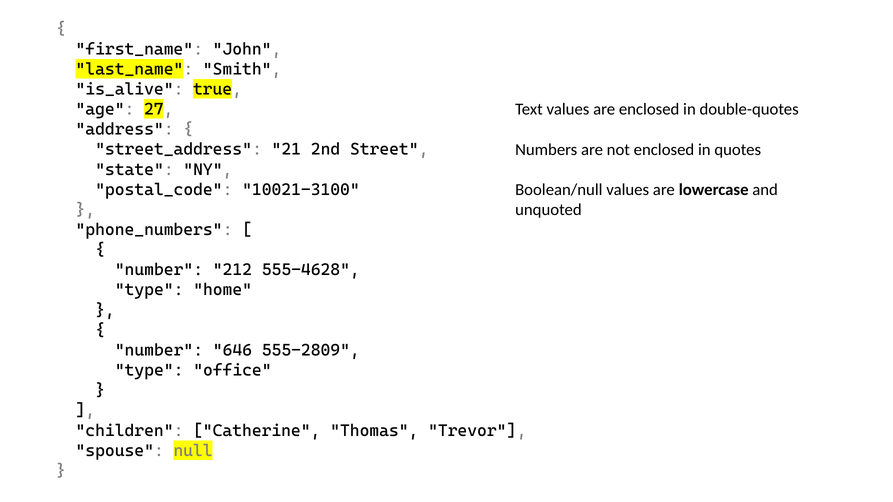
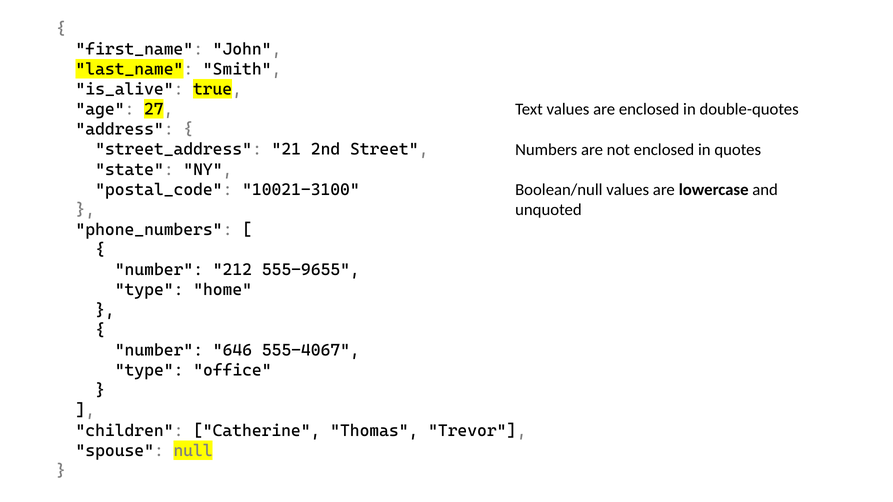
555-4628: 555-4628 -> 555-9655
555-2809: 555-2809 -> 555-4067
